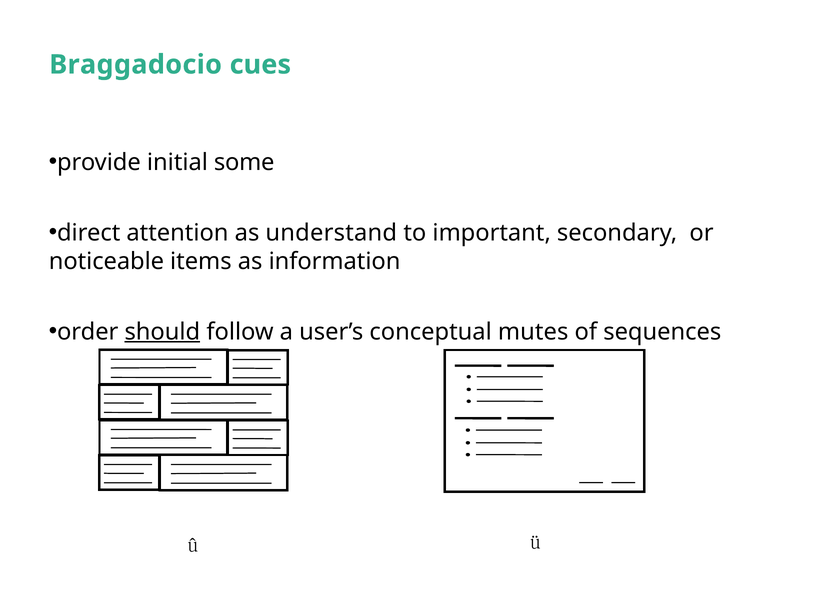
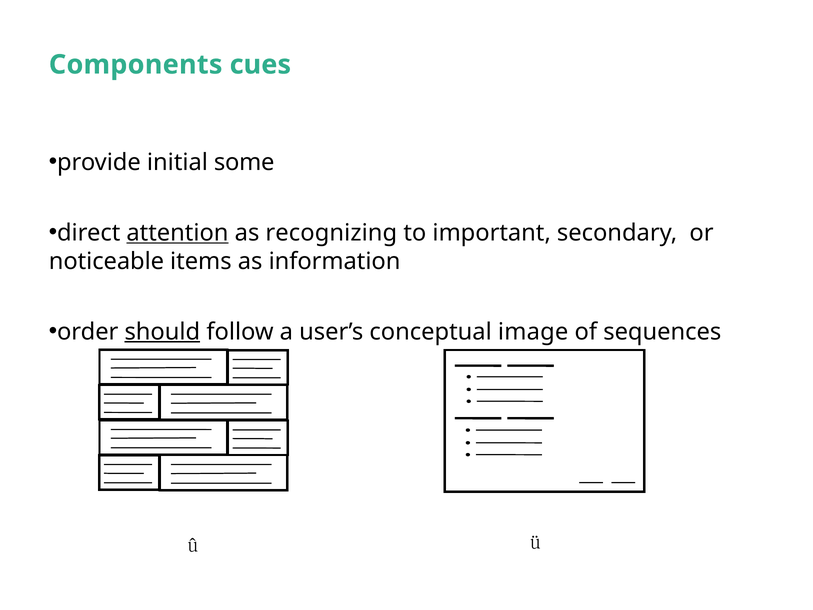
Braggadocio: Braggadocio -> Components
attention underline: none -> present
understand: understand -> recognizing
mutes: mutes -> image
